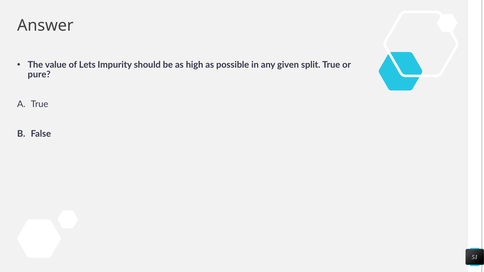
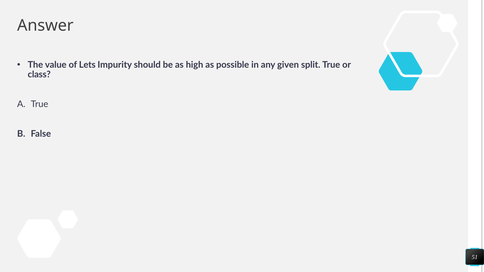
pure: pure -> class
